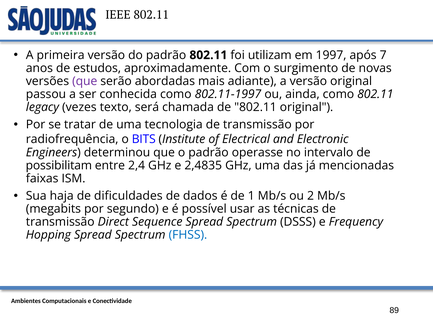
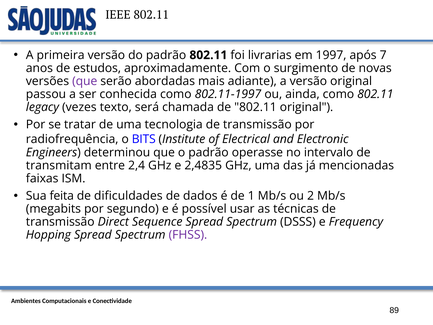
utilizam: utilizam -> livrarias
possibilitam: possibilitam -> transmitam
haja: haja -> feita
FHSS colour: blue -> purple
